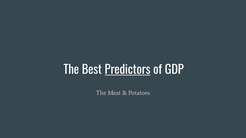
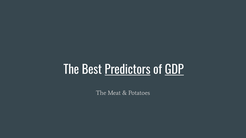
GDP underline: none -> present
